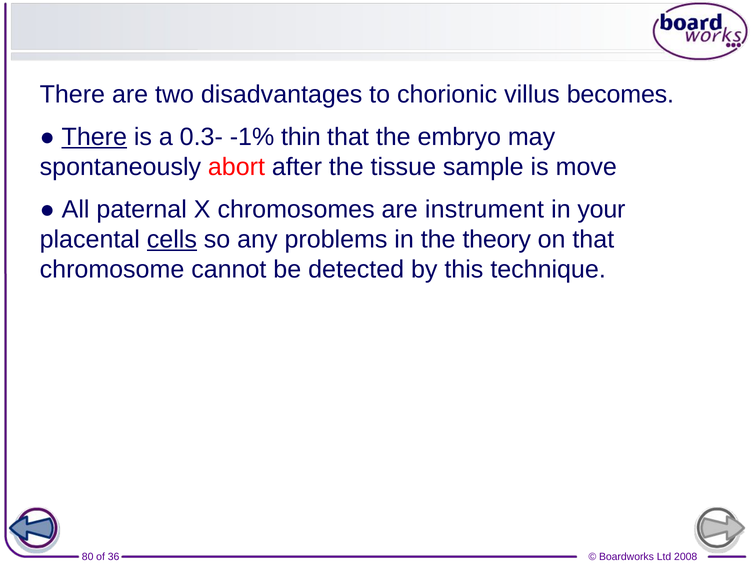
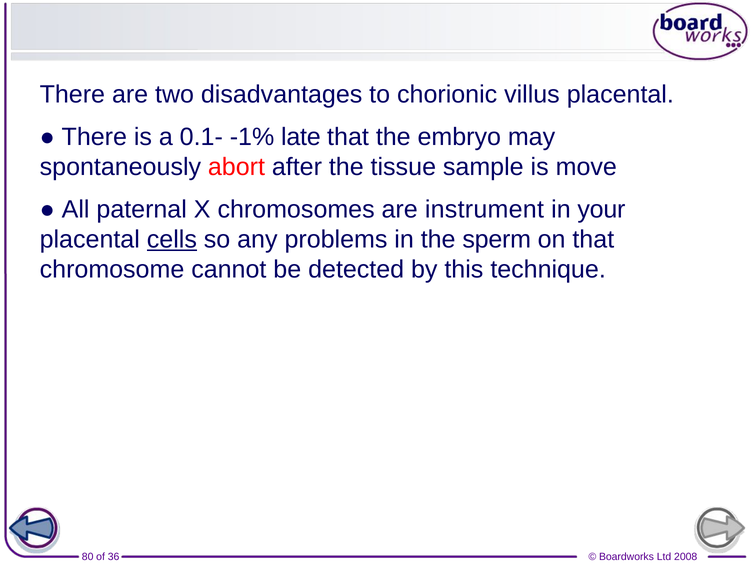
villus becomes: becomes -> placental
There at (94, 137) underline: present -> none
0.3-: 0.3- -> 0.1-
thin: thin -> late
theory: theory -> sperm
